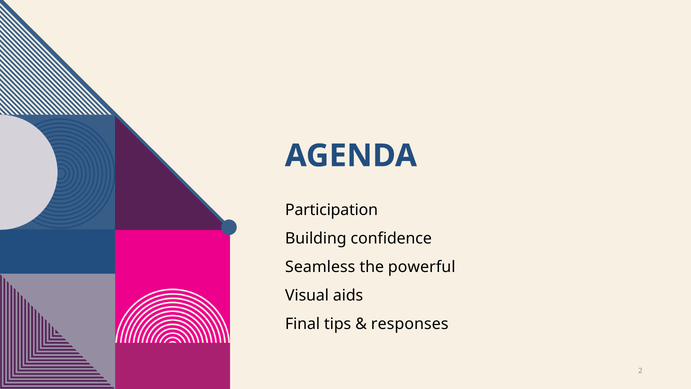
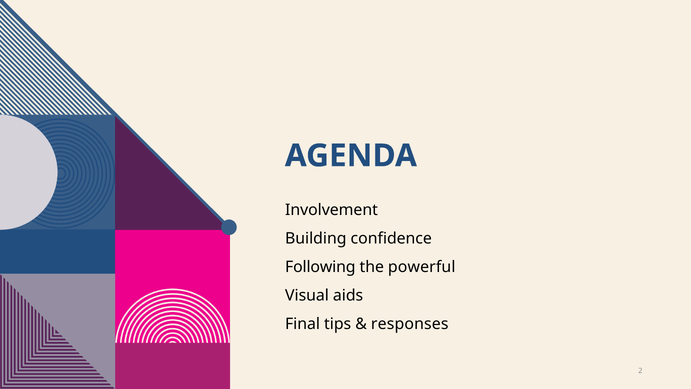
Participation: Participation -> Involvement
Seamless: Seamless -> Following
